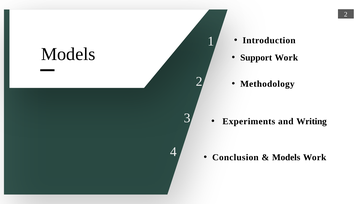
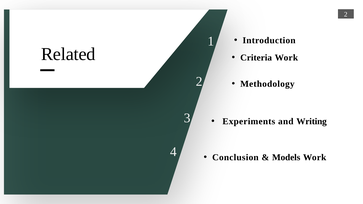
Models at (68, 54): Models -> Related
Support: Support -> Criteria
